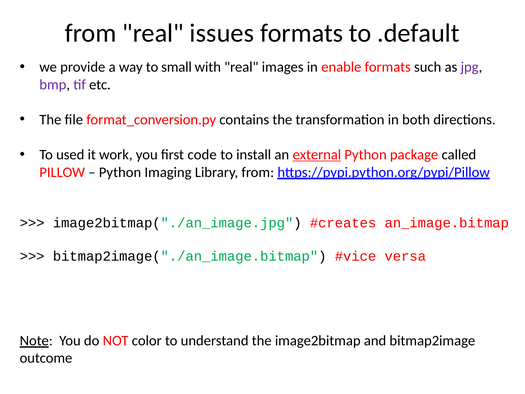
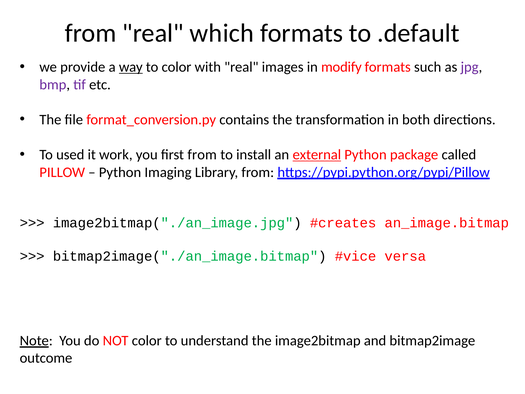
issues: issues -> which
way underline: none -> present
to small: small -> color
enable: enable -> modify
first code: code -> from
